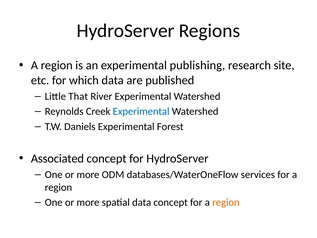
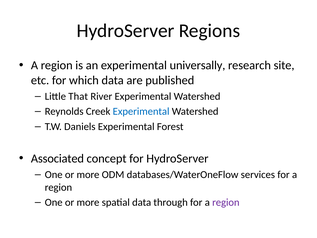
publishing: publishing -> universally
data concept: concept -> through
region at (226, 202) colour: orange -> purple
